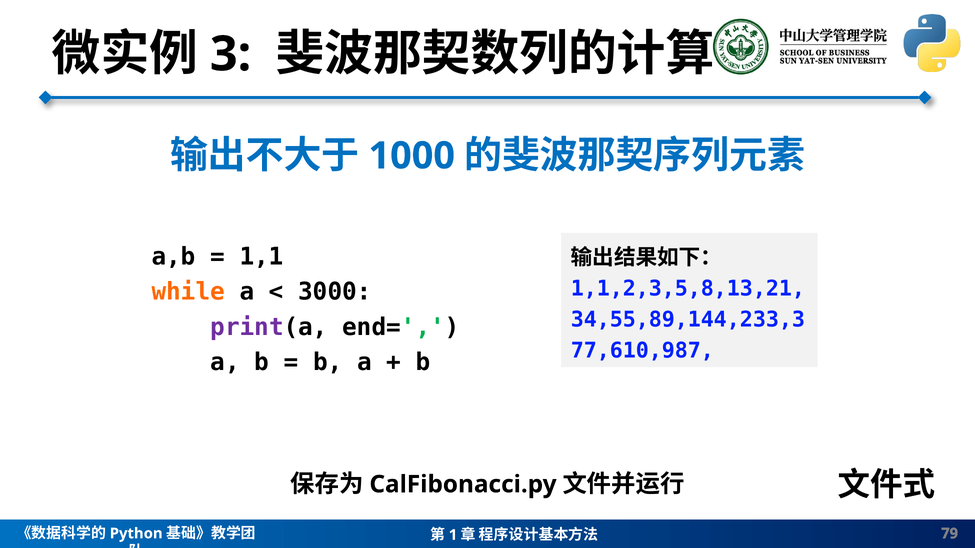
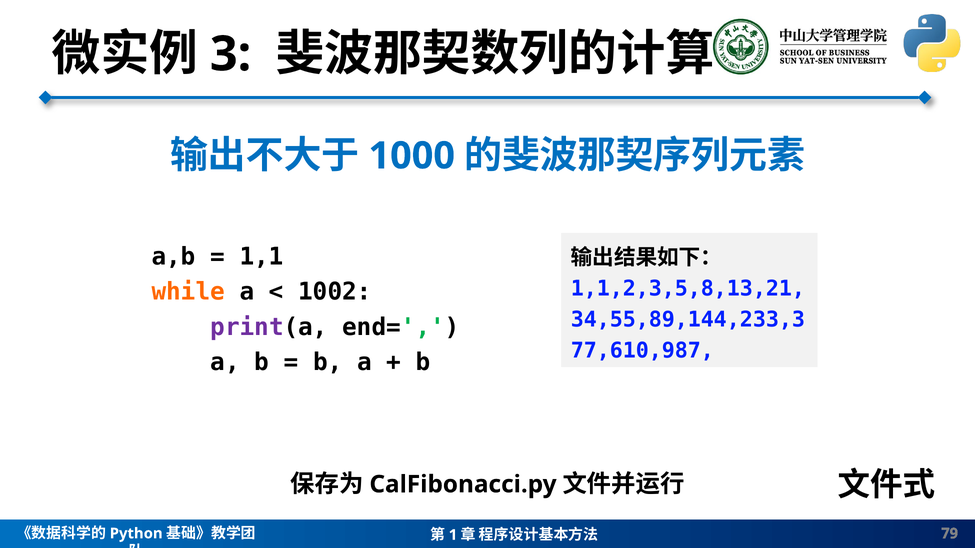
3000: 3000 -> 1002
